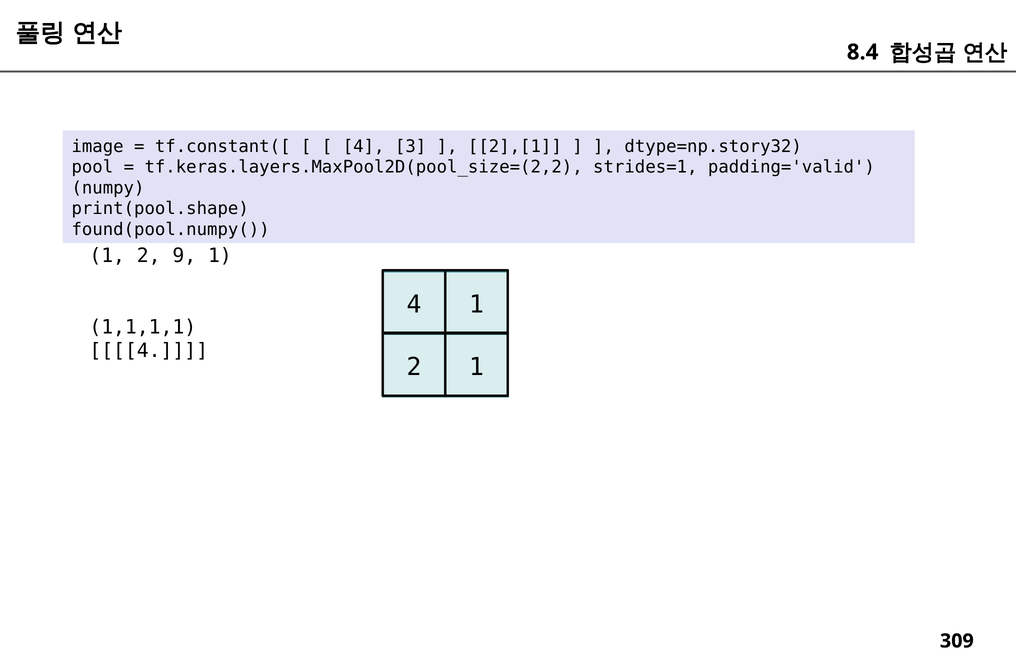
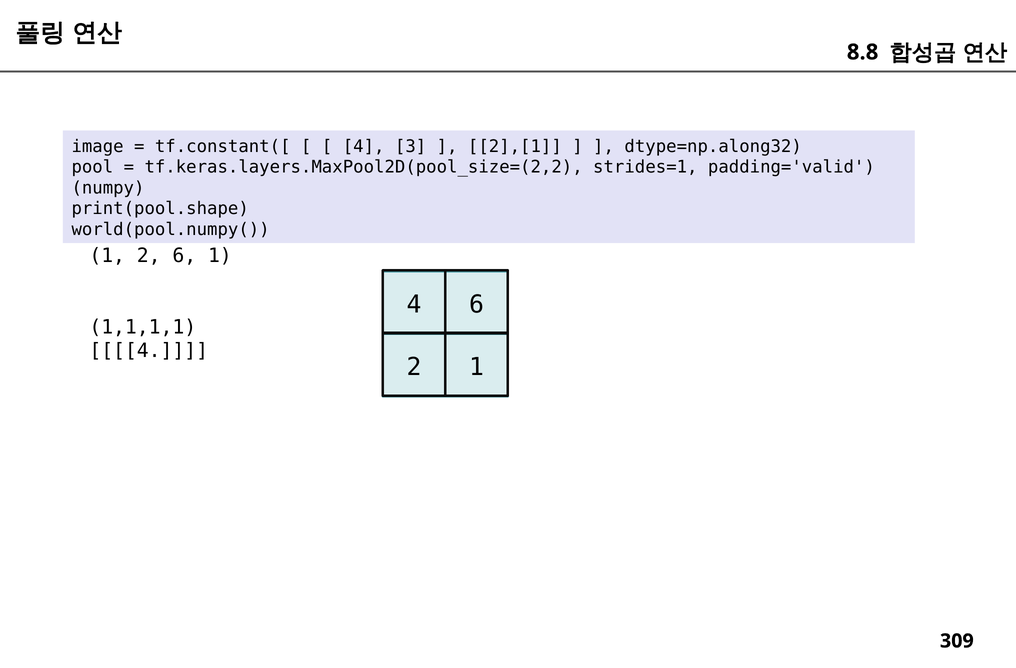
8.4: 8.4 -> 8.8
dtype=np.story32: dtype=np.story32 -> dtype=np.along32
found(pool.numpy(: found(pool.numpy( -> world(pool.numpy(
2 9: 9 -> 6
4 1: 1 -> 6
